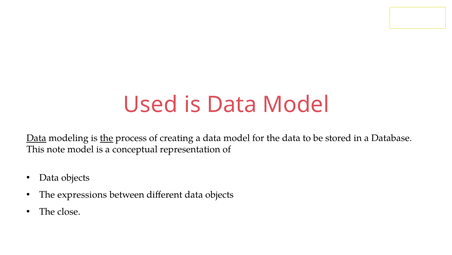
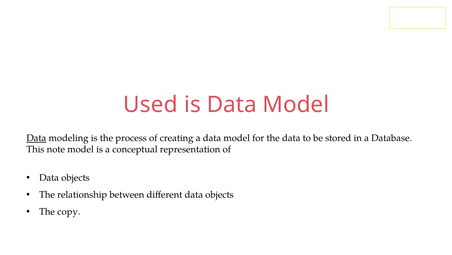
the at (107, 138) underline: present -> none
expressions: expressions -> relationship
close: close -> copy
